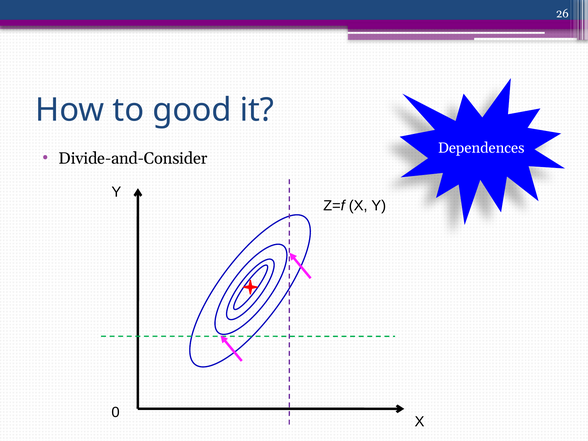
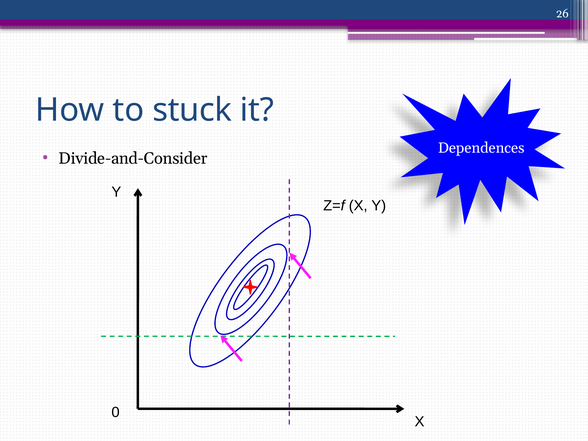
good: good -> stuck
